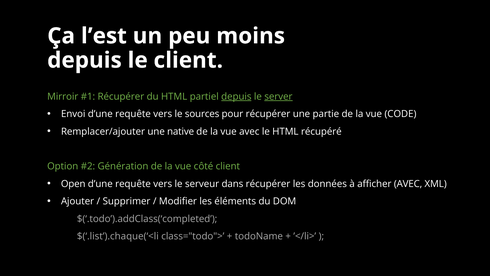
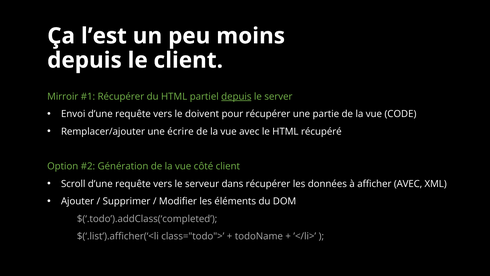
server underline: present -> none
sources: sources -> doivent
native: native -> écrire
Open: Open -> Scroll
$(‘.list’).chaque(‘<li: $(‘.list’).chaque(‘<li -> $(‘.list’).afficher(‘<li
